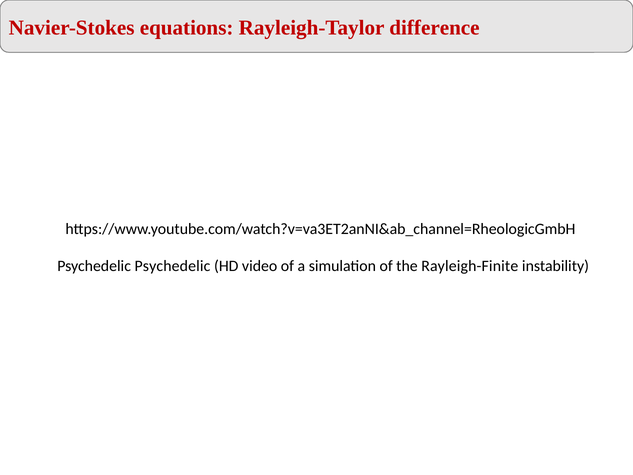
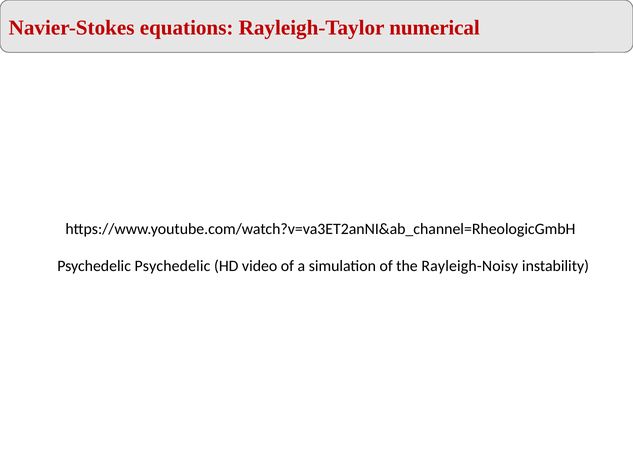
difference: difference -> numerical
Rayleigh-Finite: Rayleigh-Finite -> Rayleigh-Noisy
